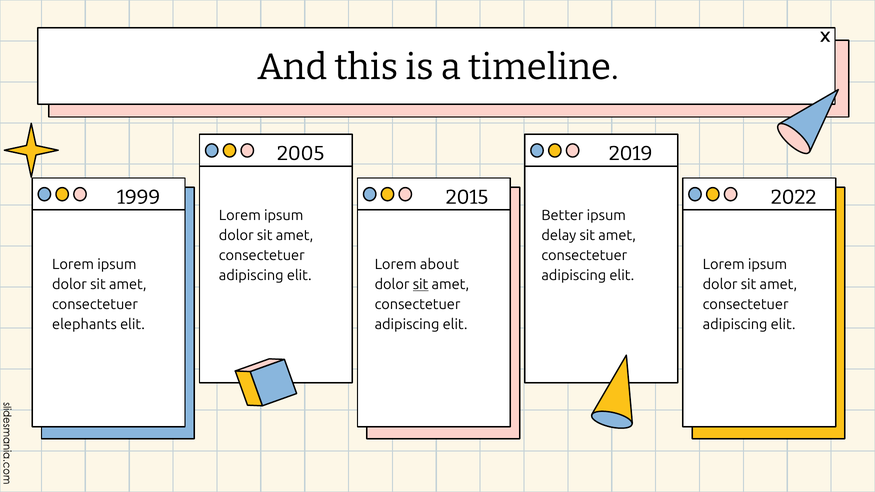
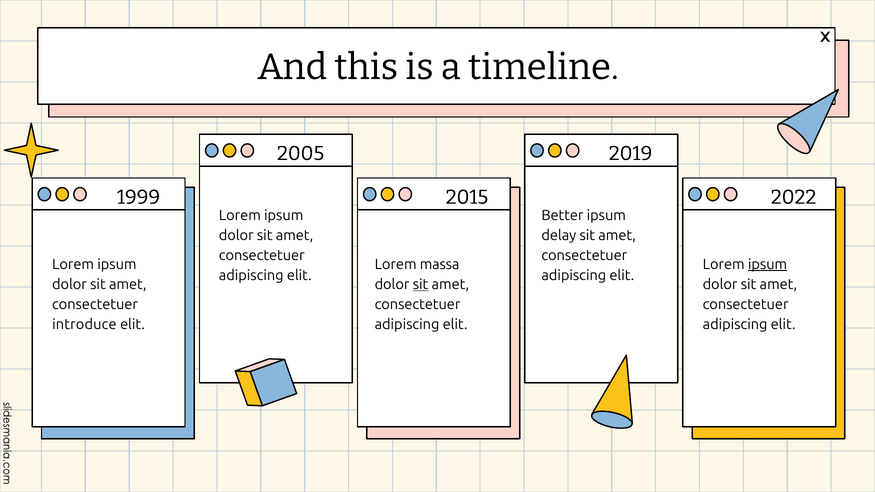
about: about -> massa
ipsum at (768, 265) underline: none -> present
elephants: elephants -> introduce
